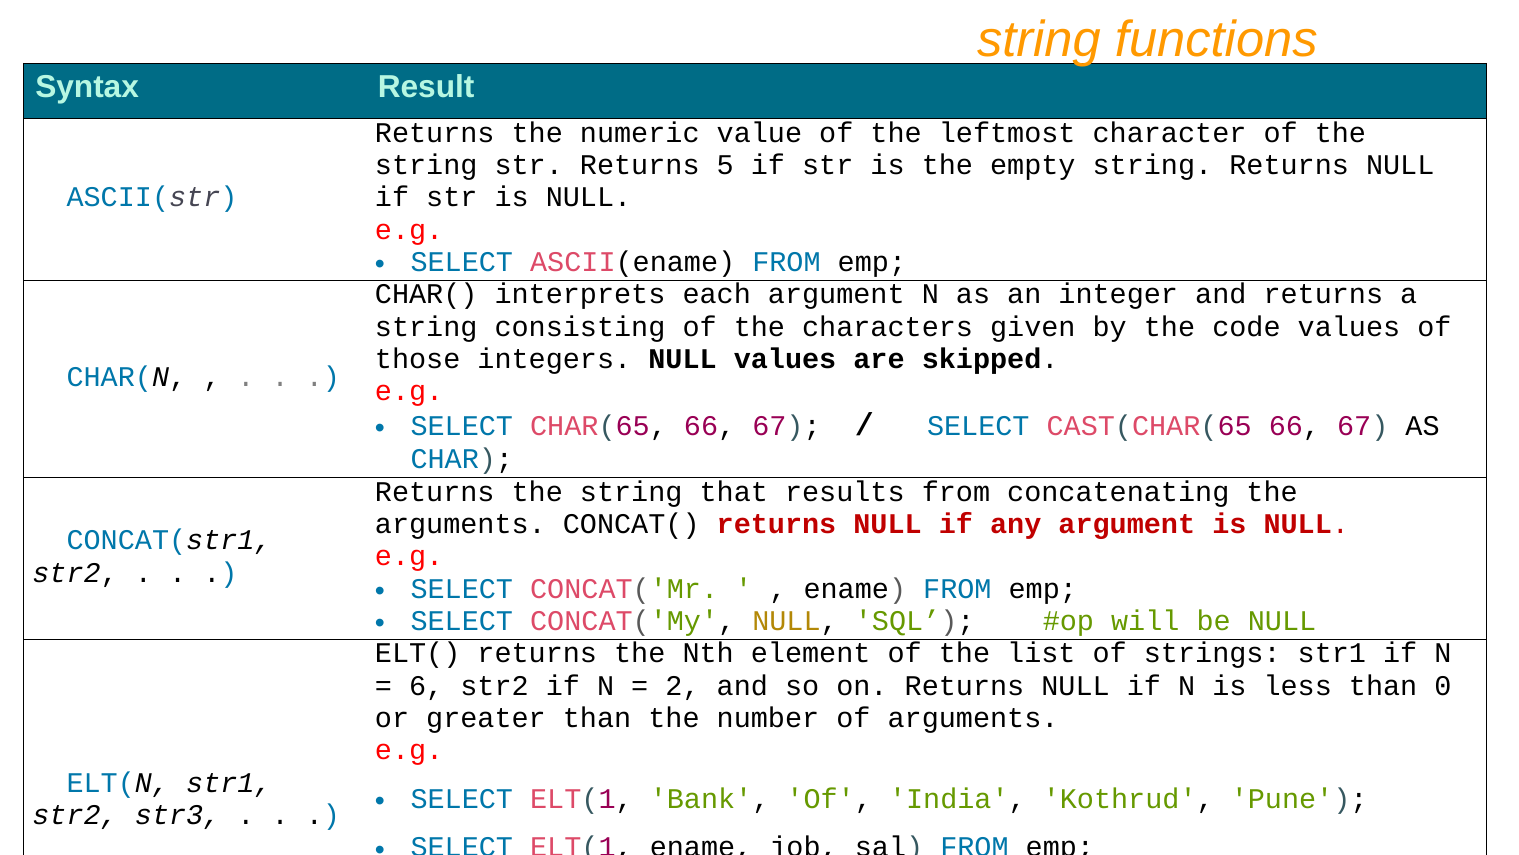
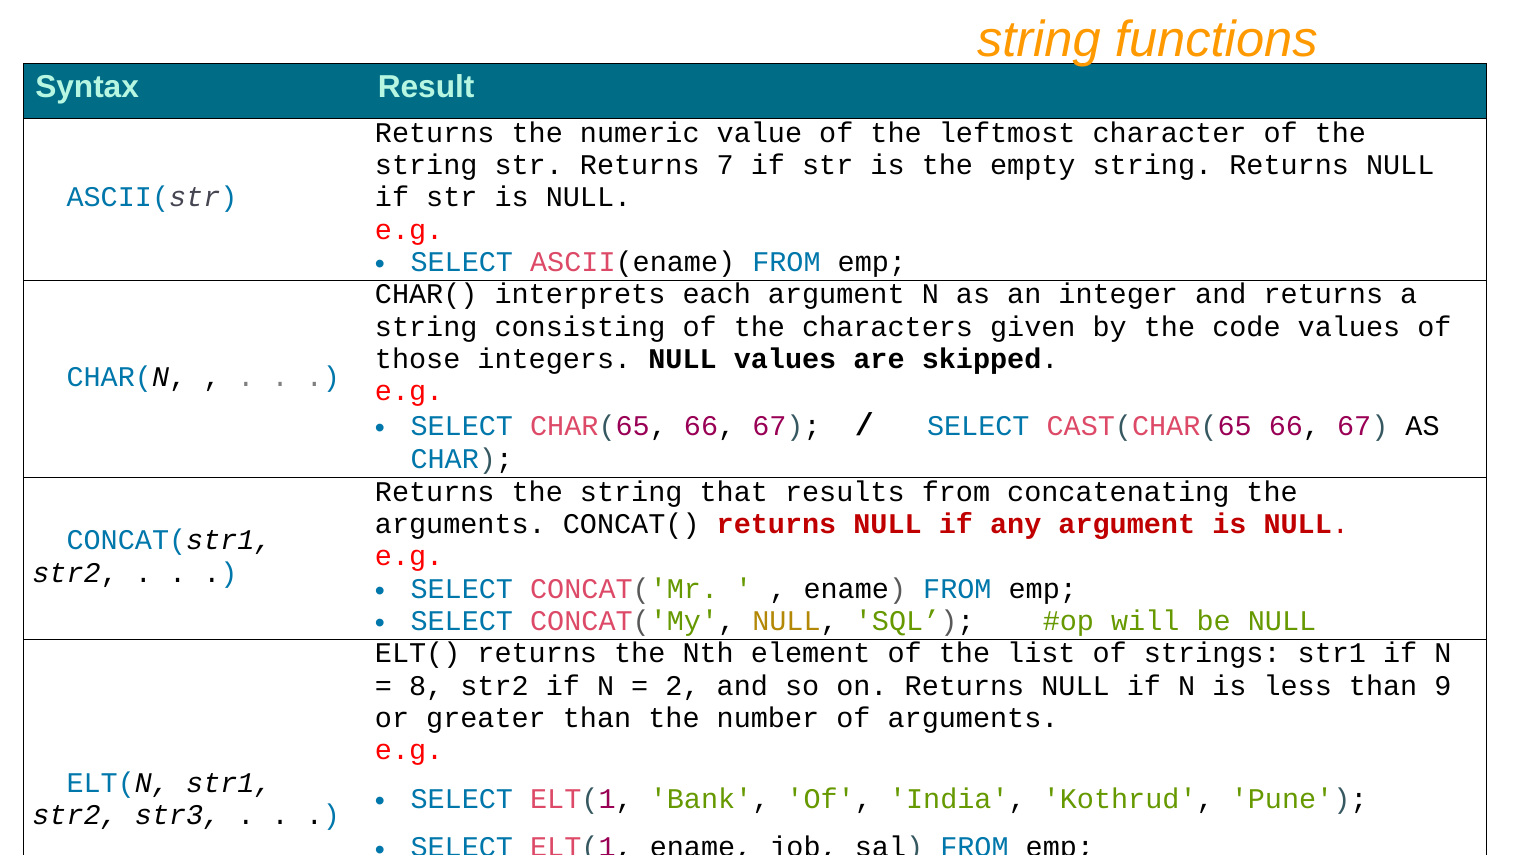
5: 5 -> 7
6: 6 -> 8
0: 0 -> 9
